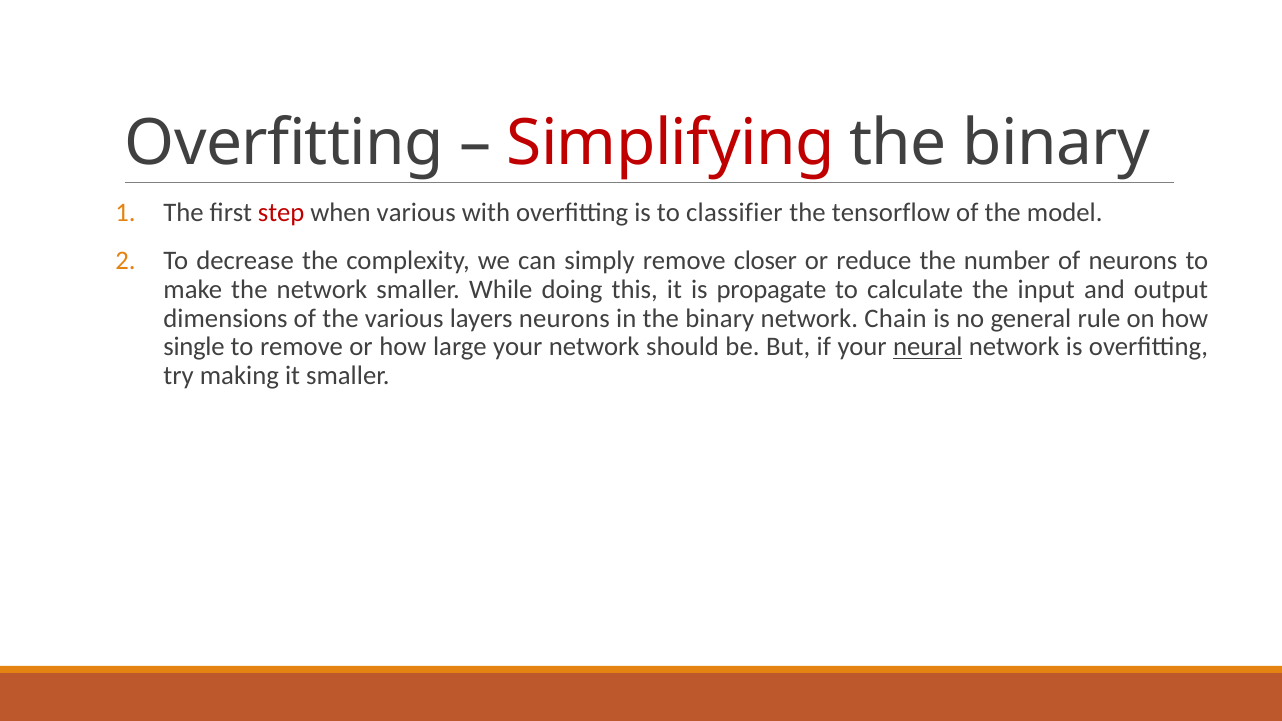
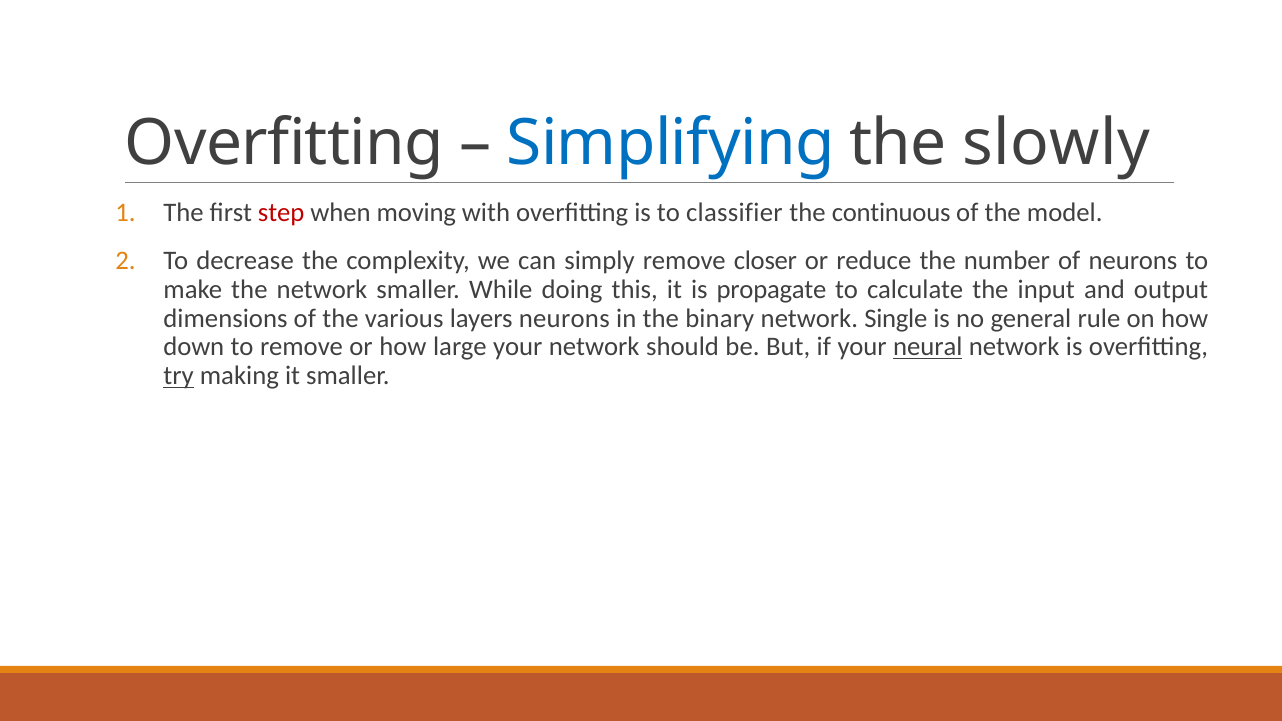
Simplifying colour: red -> blue
binary at (1056, 144): binary -> slowly
when various: various -> moving
tensorflow: tensorflow -> continuous
Chain: Chain -> Single
single: single -> down
try underline: none -> present
